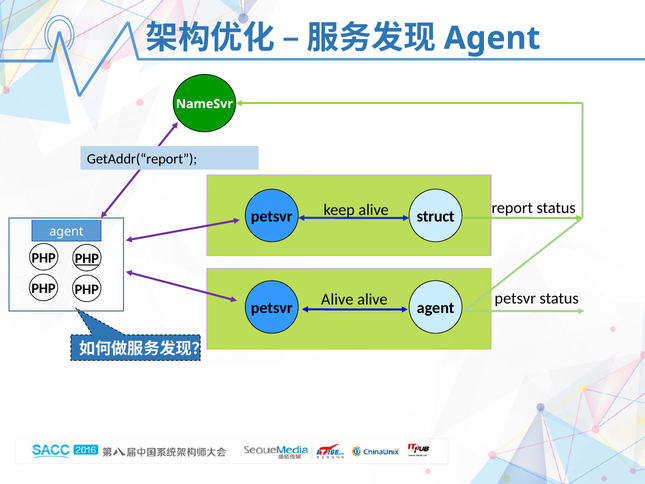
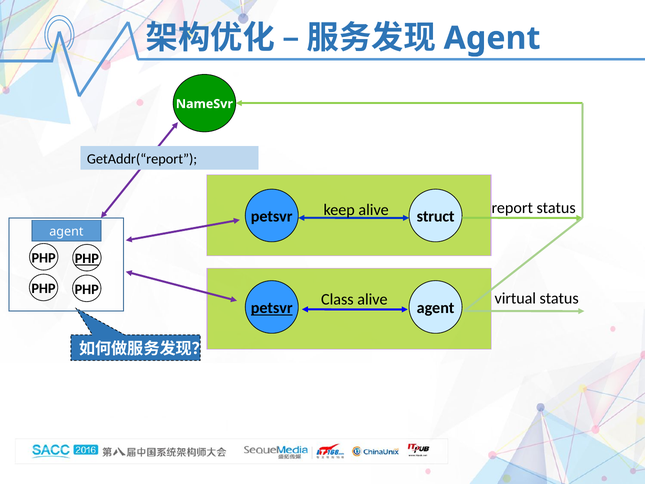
Alive at (337, 299): Alive -> Class
alive petsvr: petsvr -> virtual
petsvr at (272, 308) underline: none -> present
